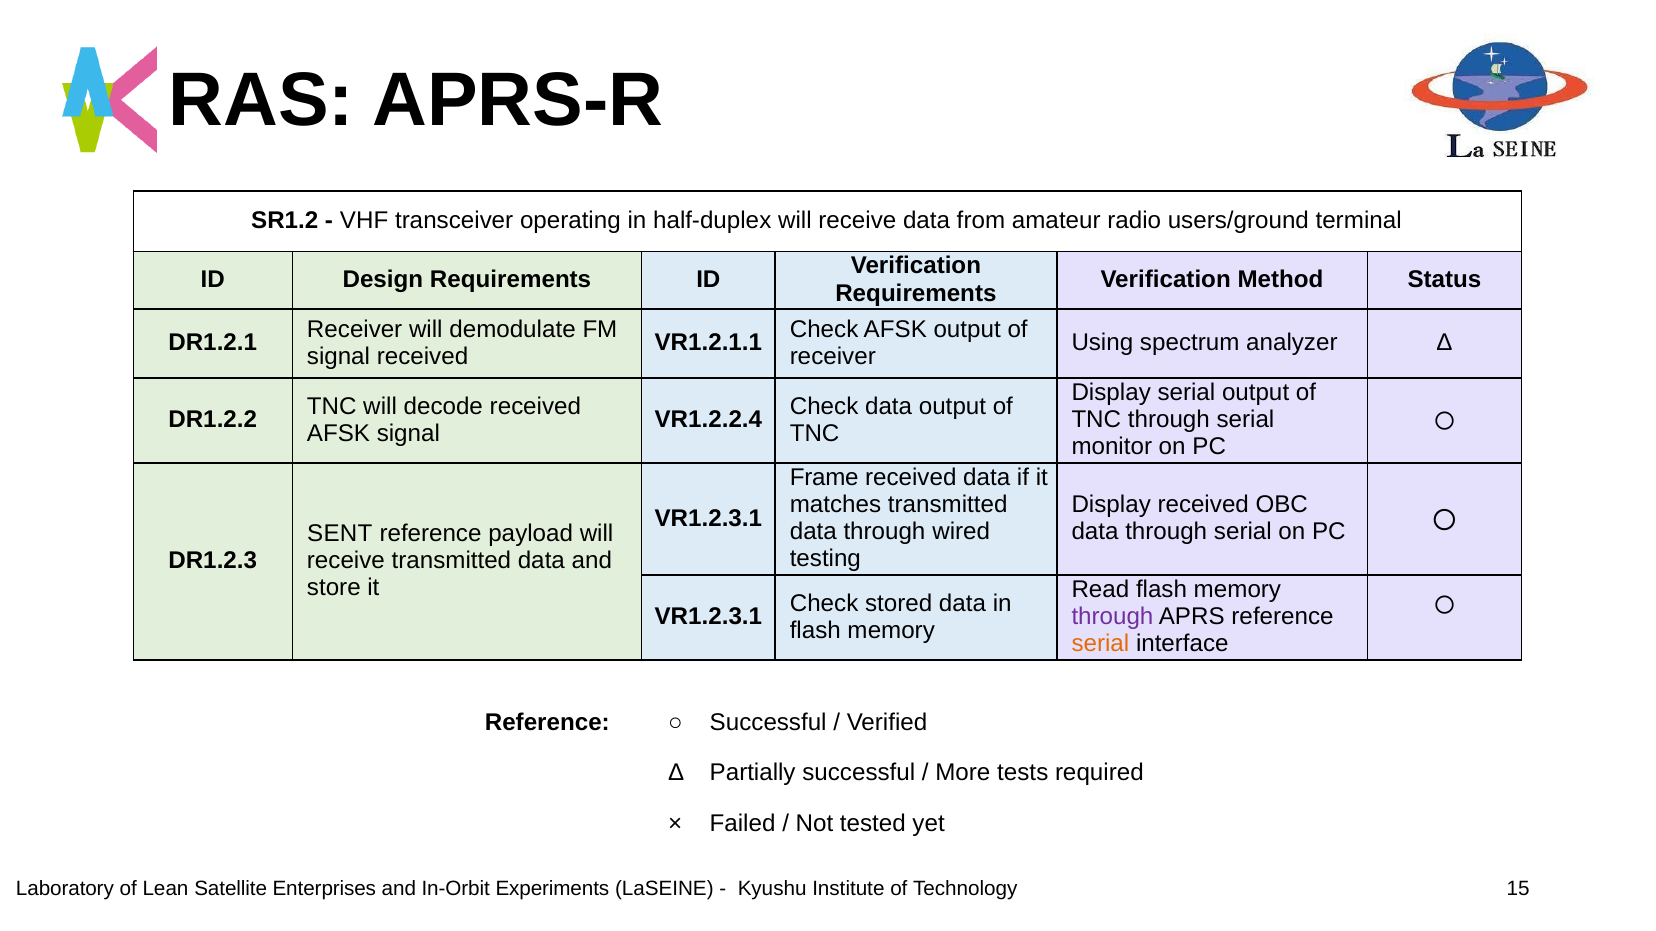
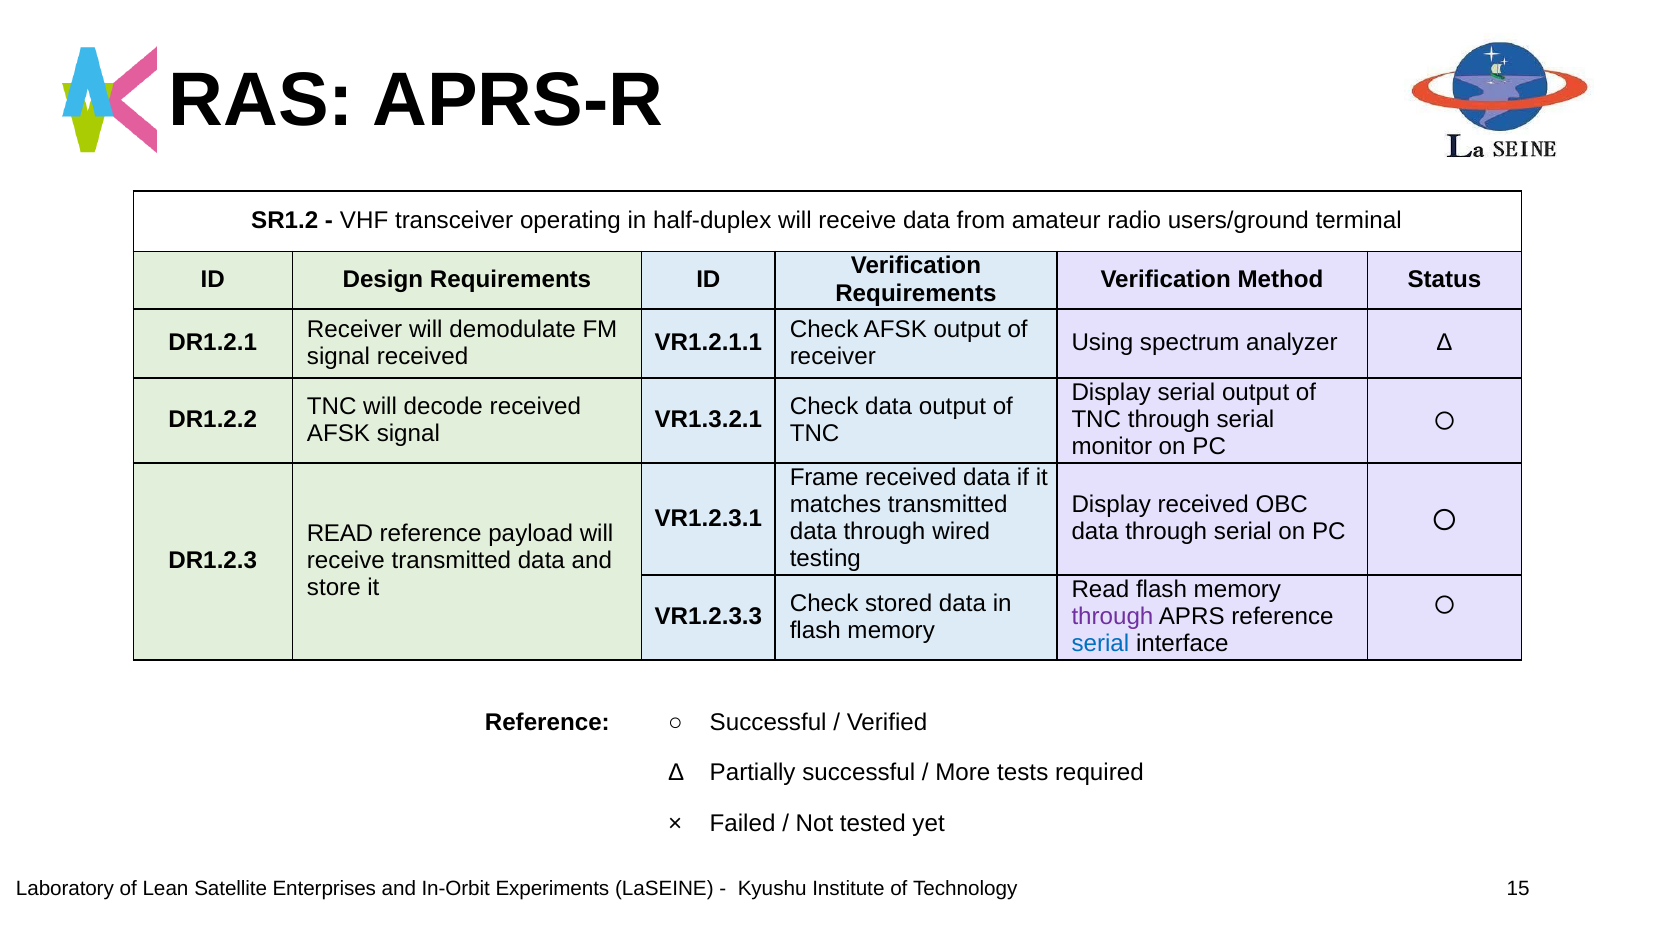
VR1.2.2.4: VR1.2.2.4 -> VR1.3.2.1
SENT at (340, 534): SENT -> READ
VR1.2.3.1 at (708, 617): VR1.2.3.1 -> VR1.2.3.3
serial at (1100, 644) colour: orange -> blue
